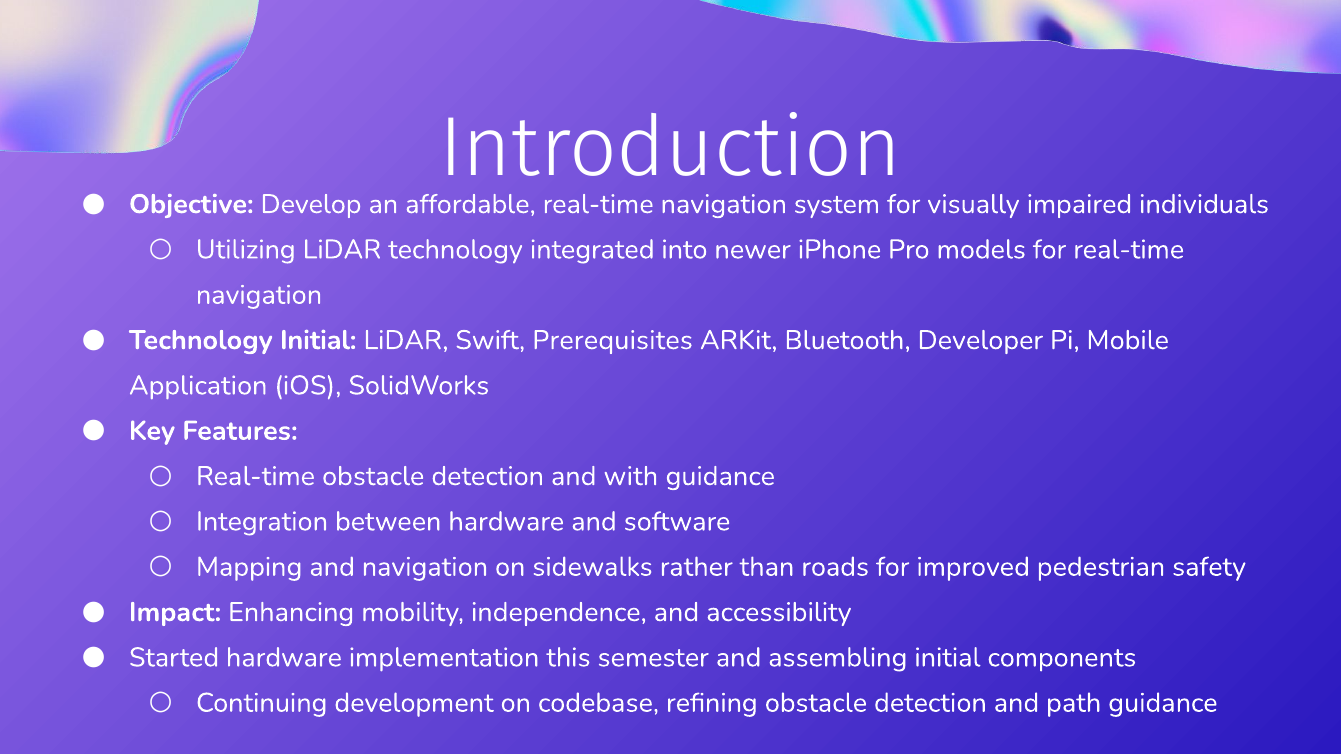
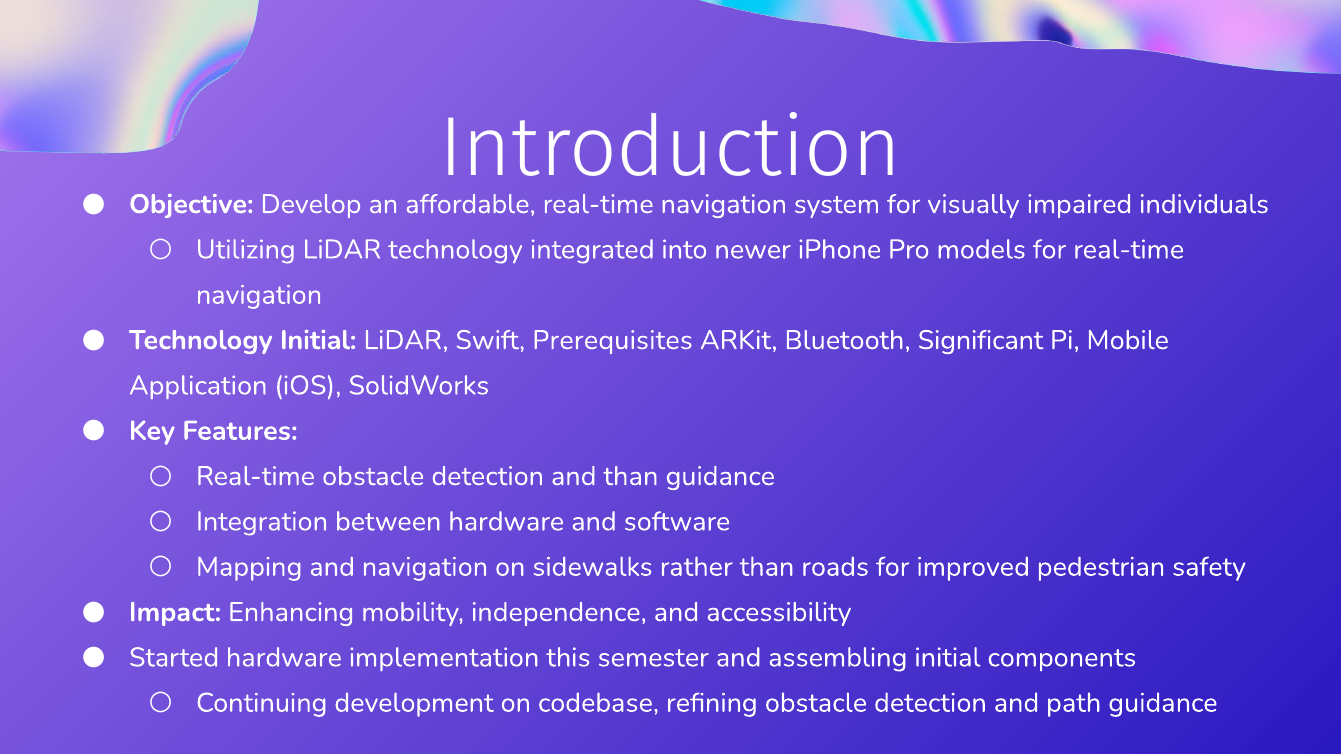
Developer: Developer -> Significant
and with: with -> than
